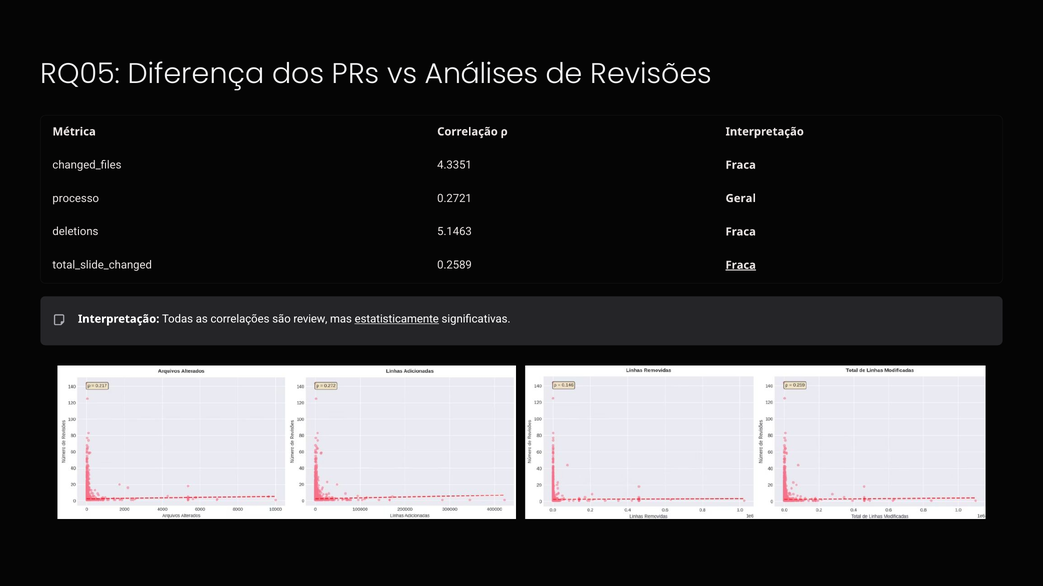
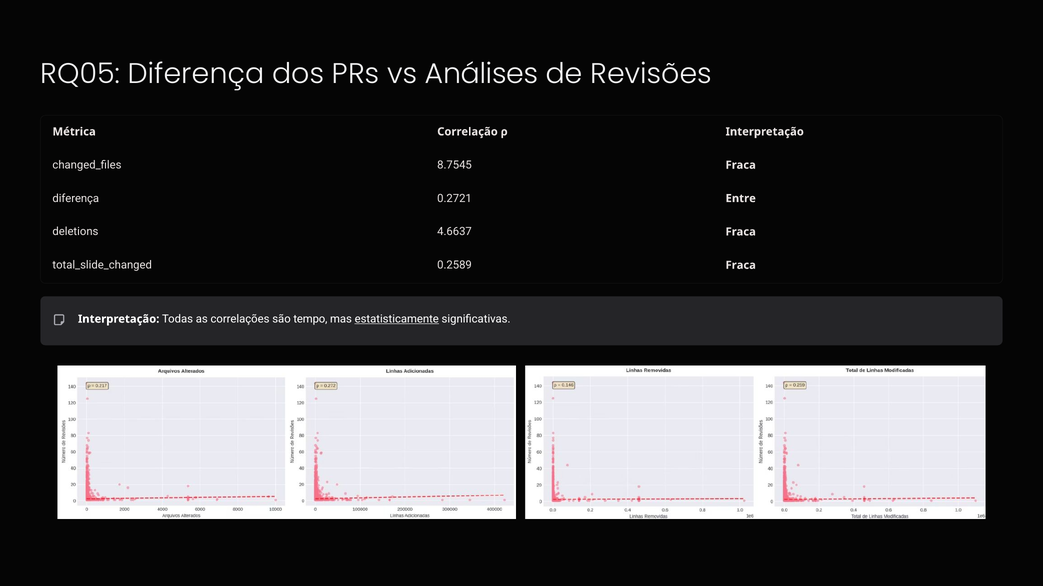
4.3351: 4.3351 -> 8.7545
processo at (76, 199): processo -> diferença
Geral: Geral -> Entre
5.1463: 5.1463 -> 4.6637
Fraca at (741, 265) underline: present -> none
review: review -> tempo
